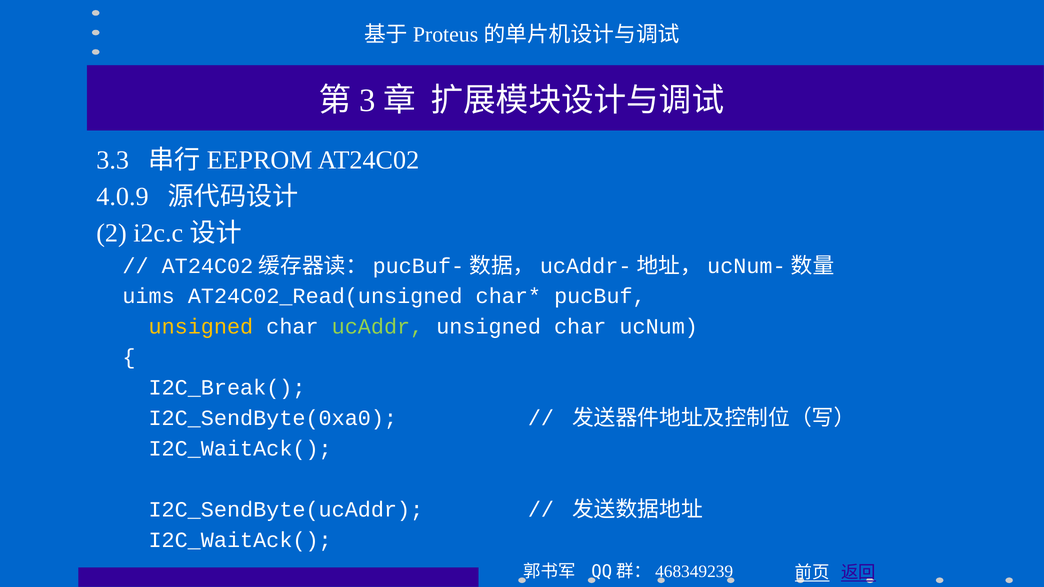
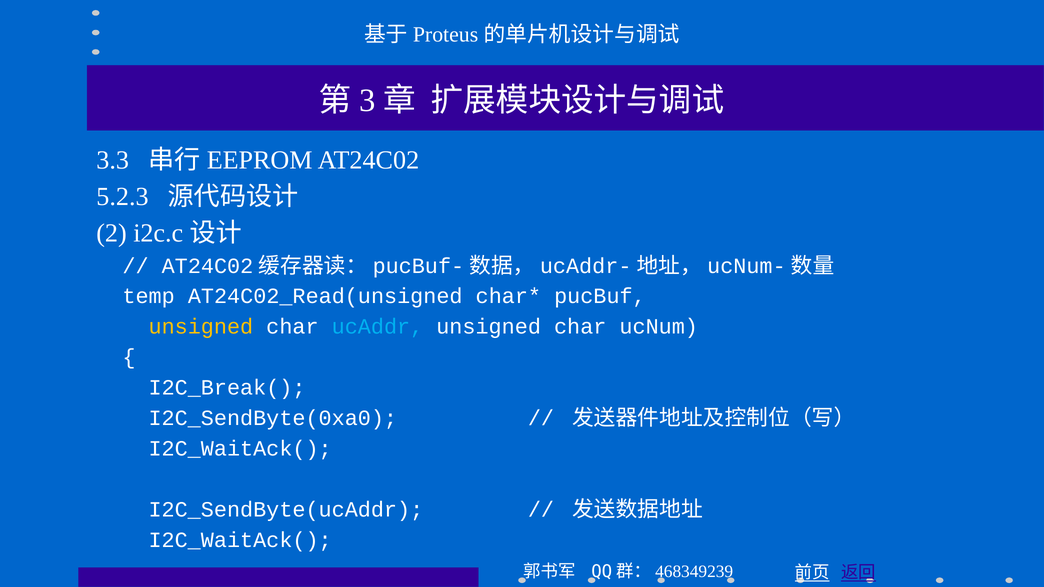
4.0.9: 4.0.9 -> 5.2.3
uims: uims -> temp
ucAddr colour: light green -> light blue
